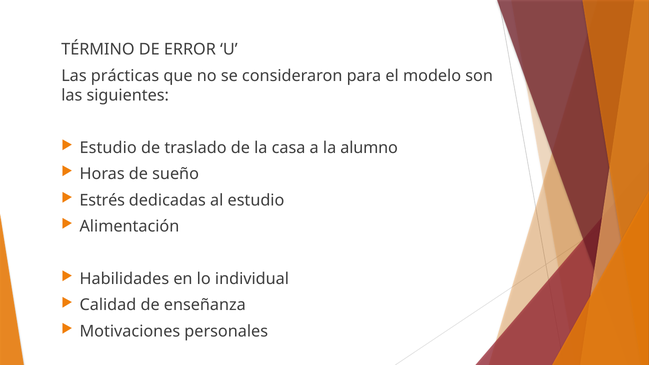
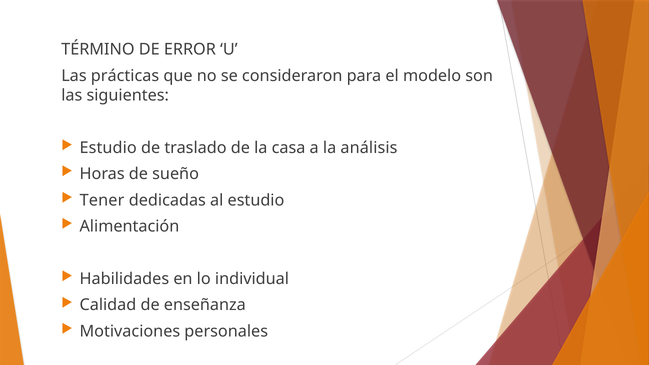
alumno: alumno -> análisis
Estrés: Estrés -> Tener
